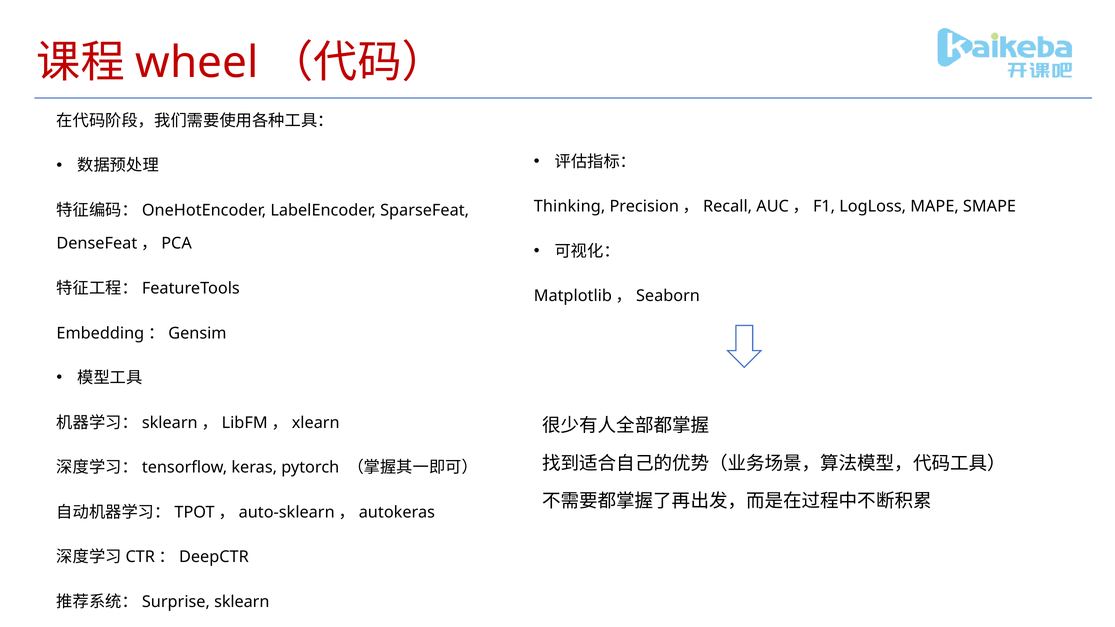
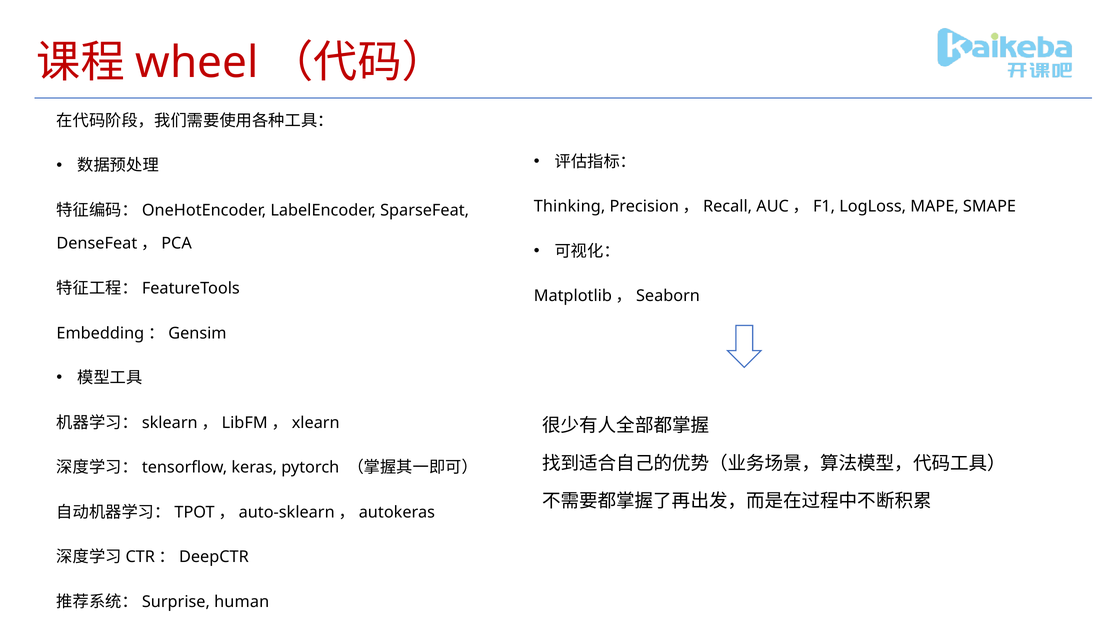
sklearn: sklearn -> human
